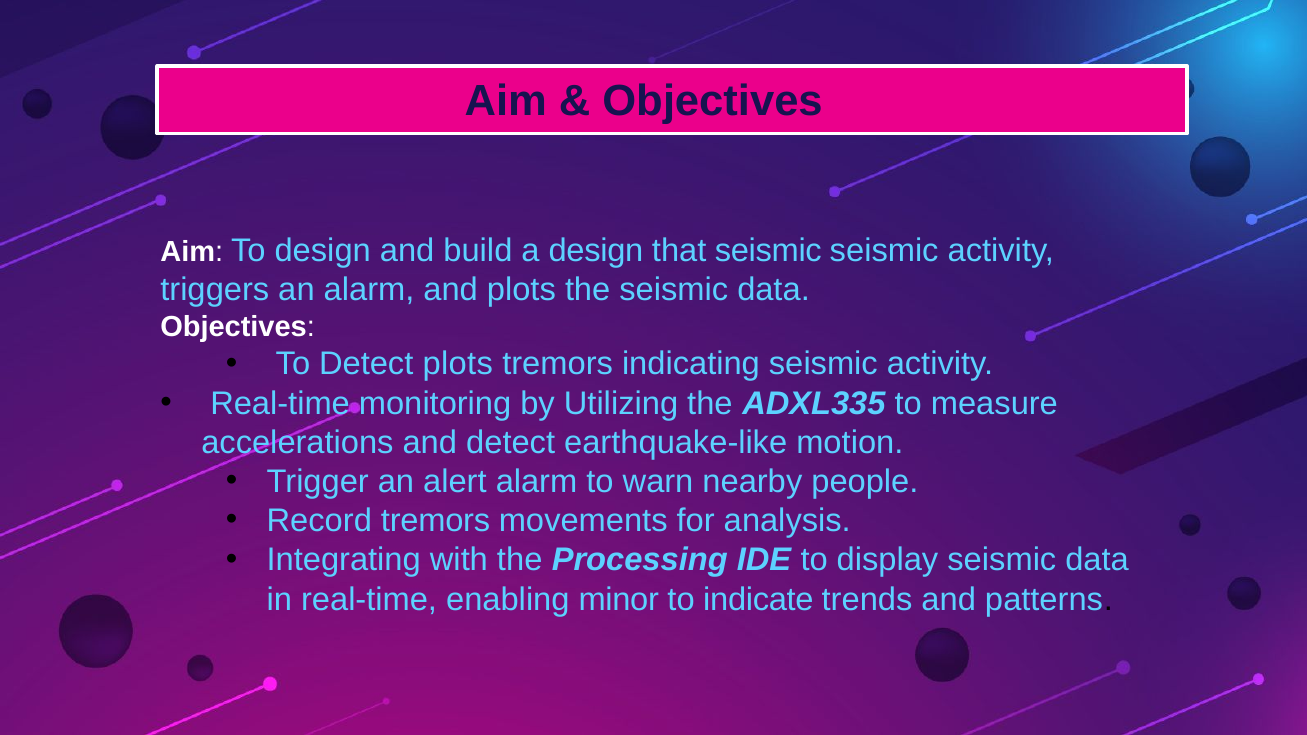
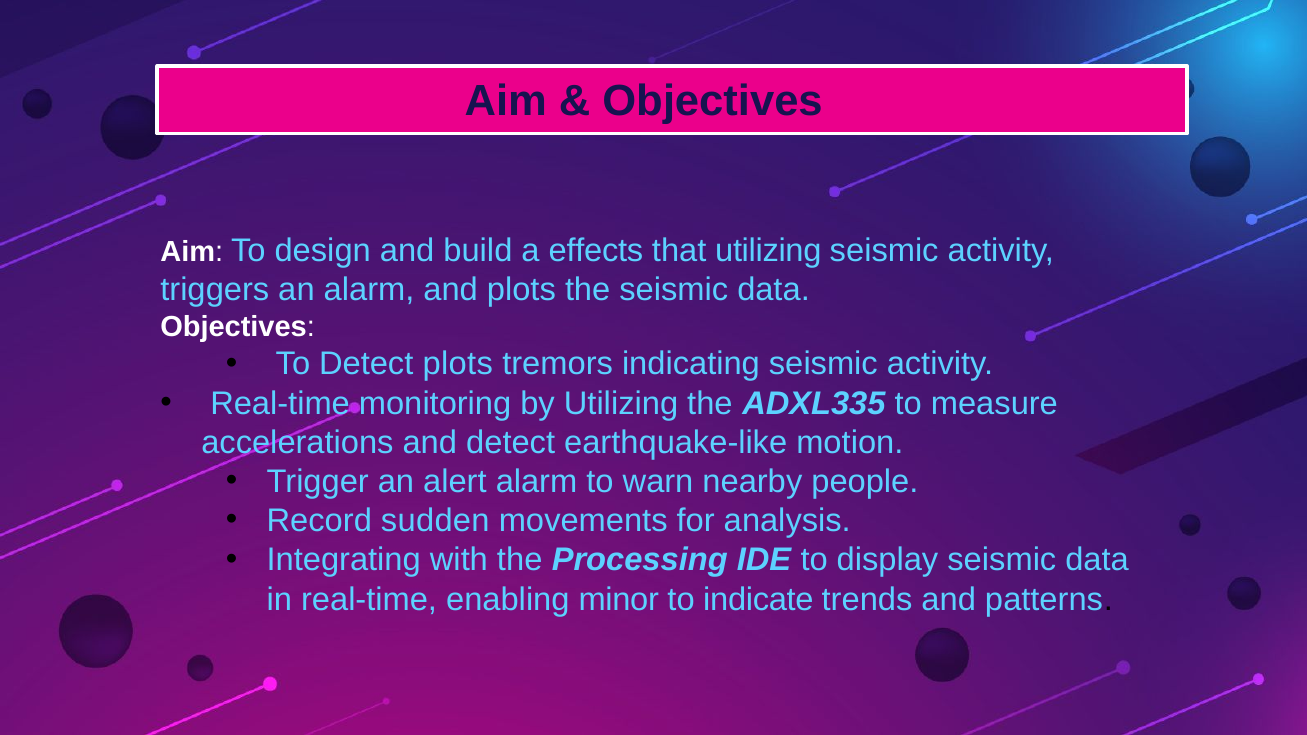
a design: design -> effects
that seismic: seismic -> utilizing
Record tremors: tremors -> sudden
